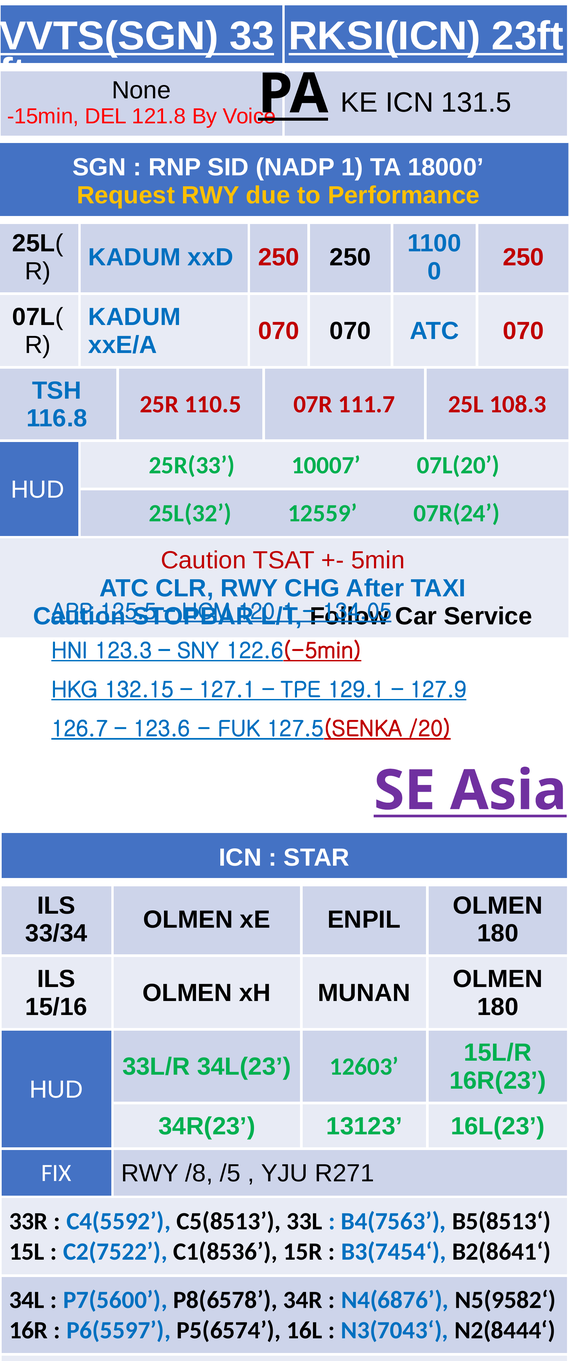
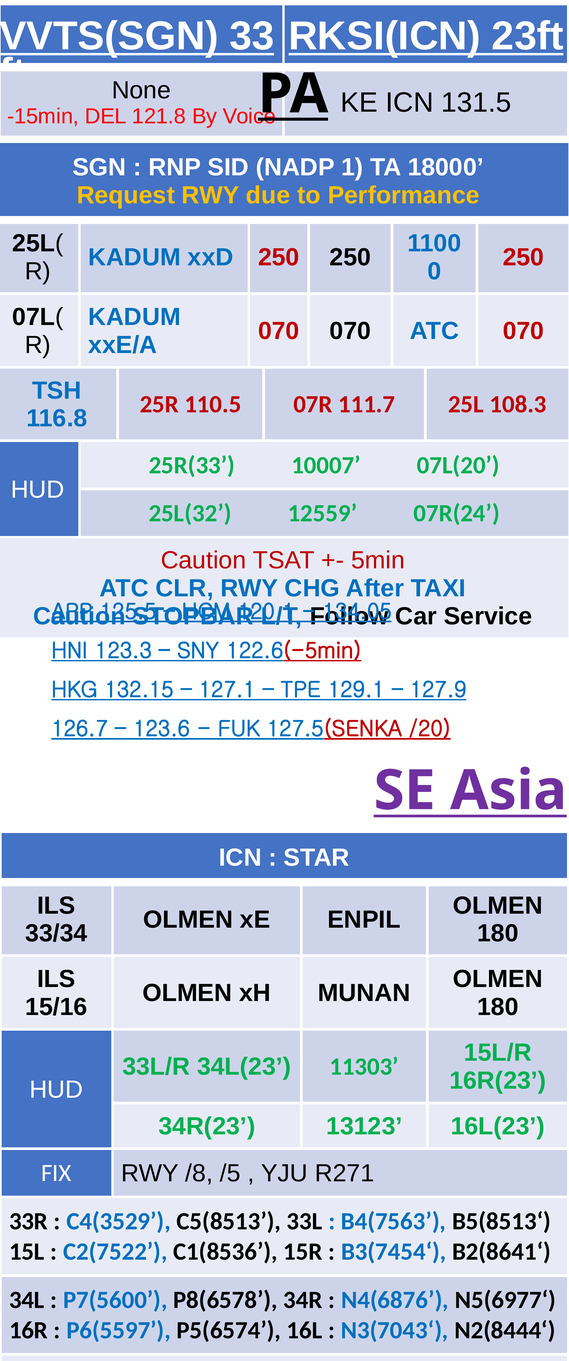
12603: 12603 -> 11303
C4(5592: C4(5592 -> C4(3529
N5(9582‘: N5(9582‘ -> N5(6977‘
